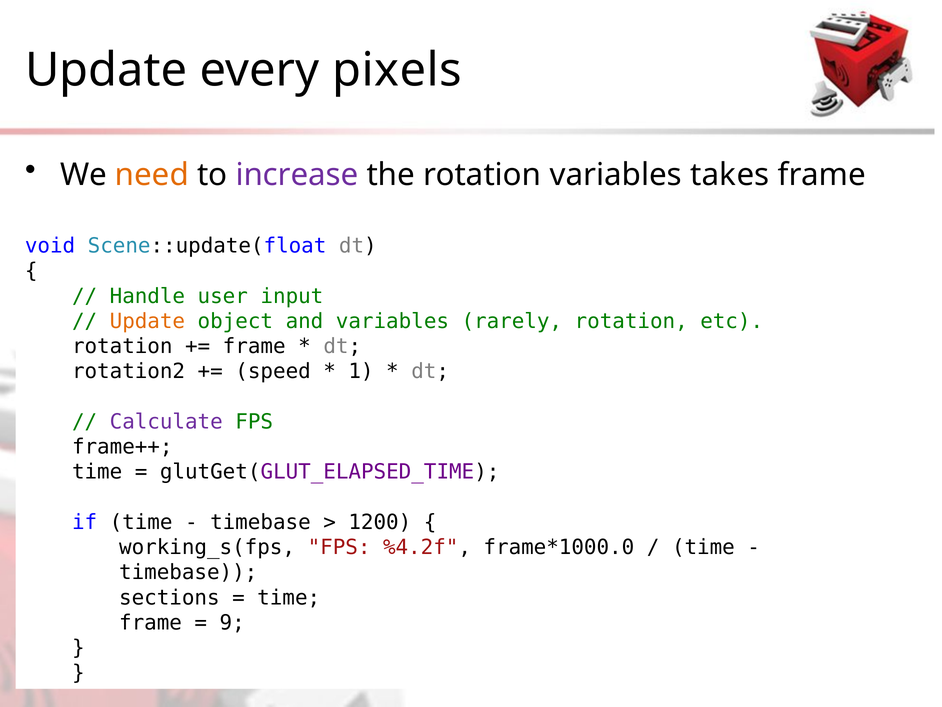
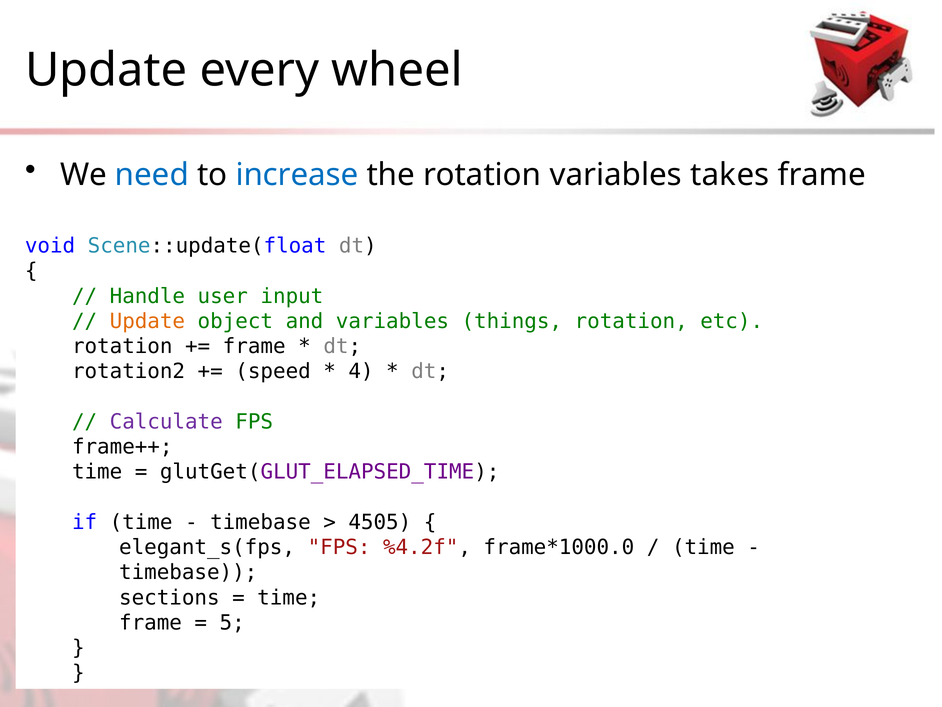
pixels: pixels -> wheel
need colour: orange -> blue
increase colour: purple -> blue
rarely: rarely -> things
1: 1 -> 4
1200: 1200 -> 4505
working_s(fps: working_s(fps -> elegant_s(fps
9: 9 -> 5
